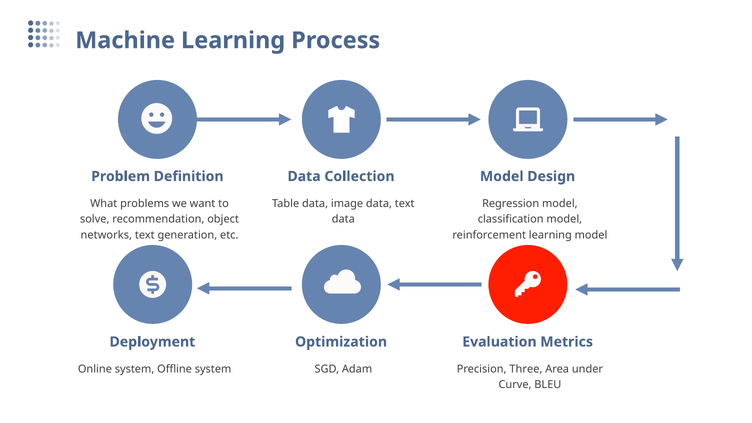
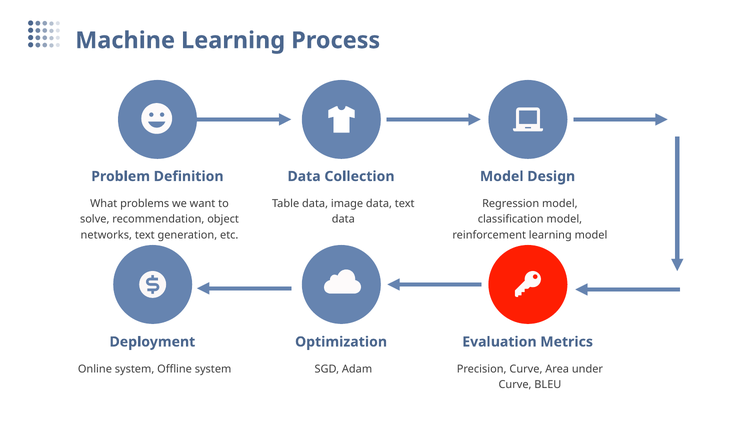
Precision Three: Three -> Curve
